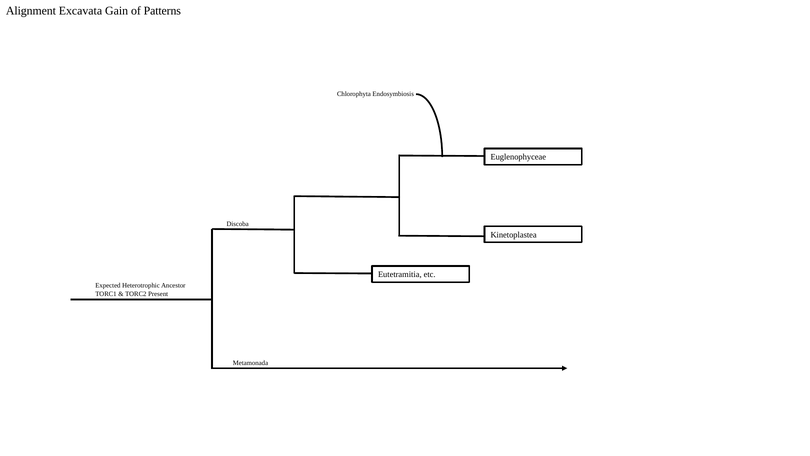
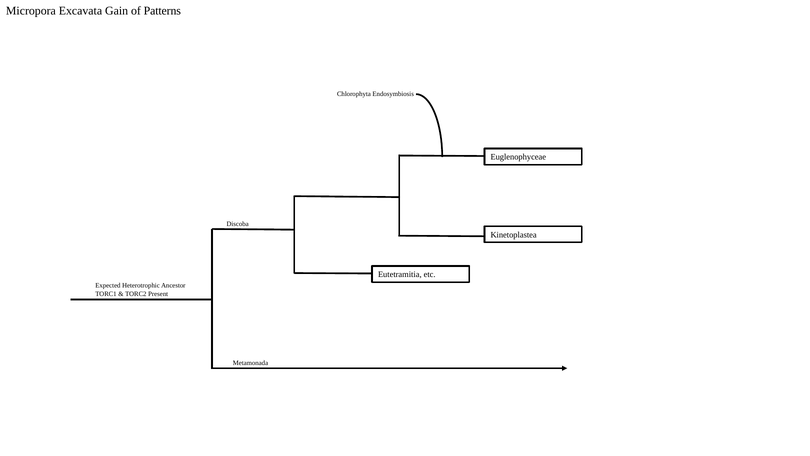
Alignment: Alignment -> Micropora
